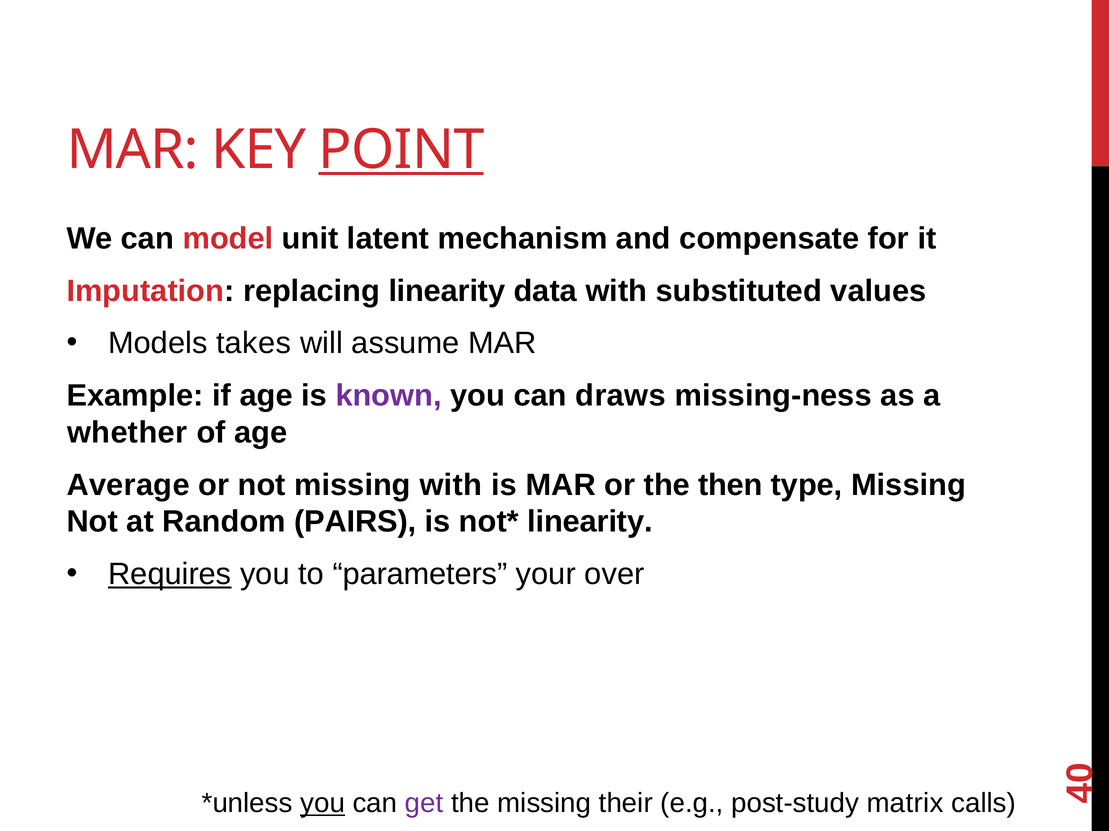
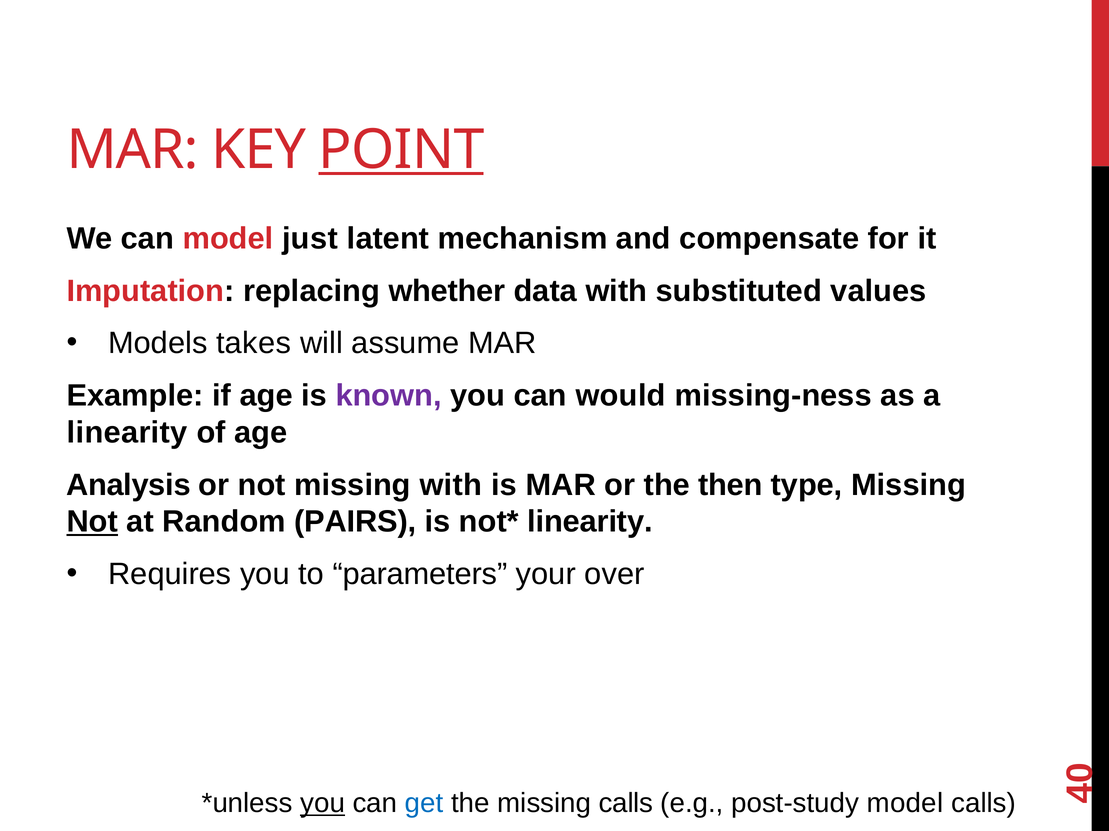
unit: unit -> just
replacing linearity: linearity -> whether
draws: draws -> would
whether at (127, 433): whether -> linearity
Average: Average -> Analysis
Not at (92, 522) underline: none -> present
Requires underline: present -> none
get colour: purple -> blue
missing their: their -> calls
post-study matrix: matrix -> model
